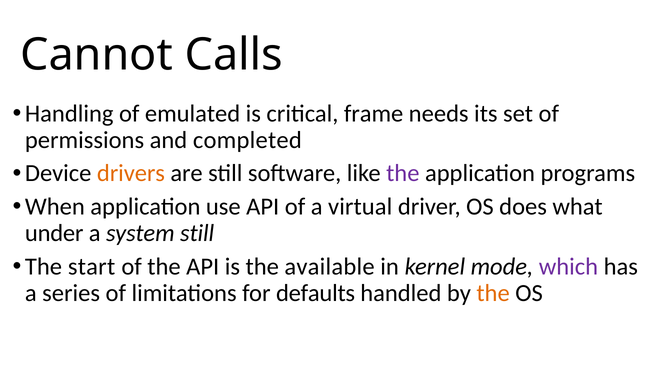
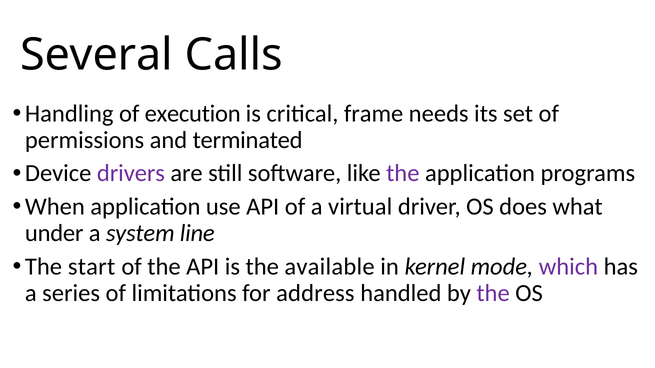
Cannot: Cannot -> Several
emulated: emulated -> execution
completed: completed -> terminated
drivers colour: orange -> purple
system still: still -> line
defaults: defaults -> address
the at (493, 293) colour: orange -> purple
